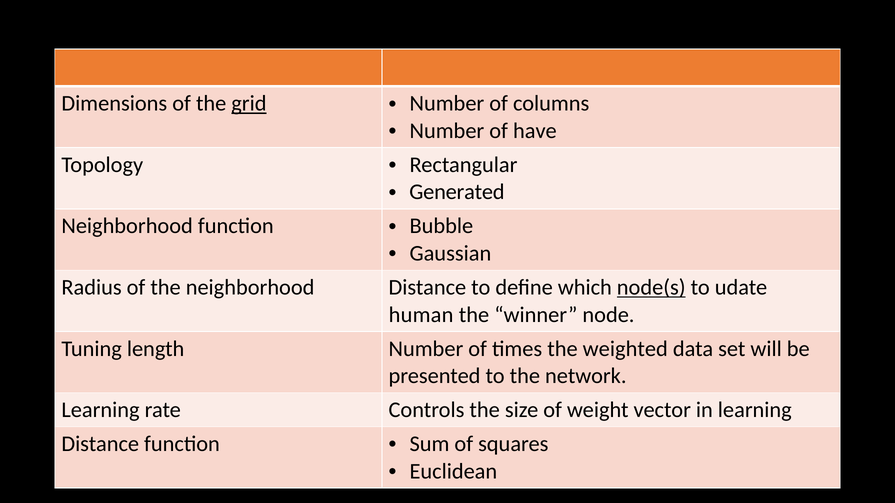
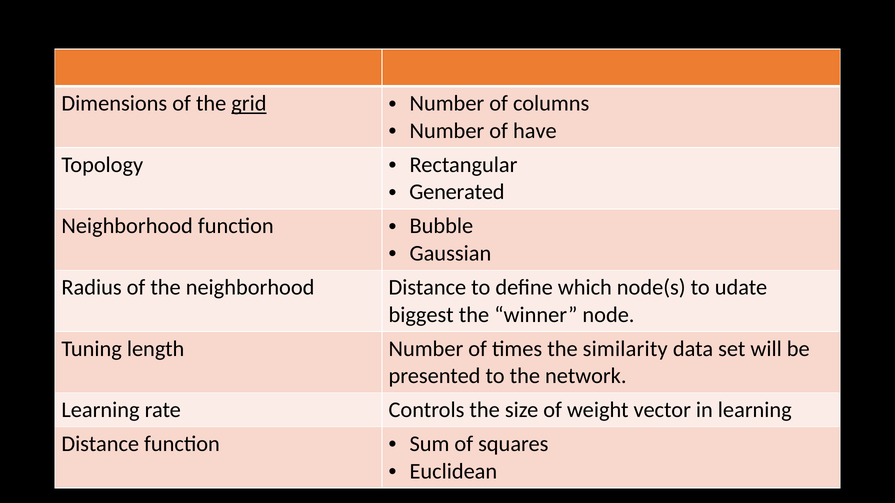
node(s underline: present -> none
human: human -> biggest
weighted: weighted -> similarity
